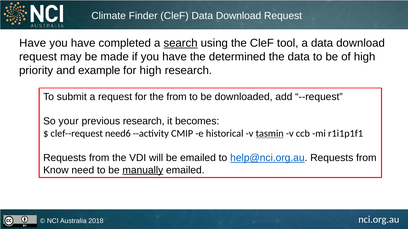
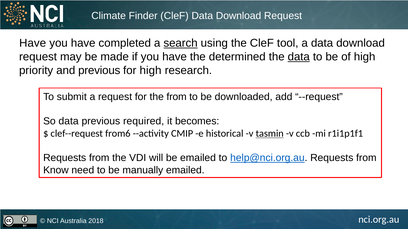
data at (299, 57) underline: none -> present
and example: example -> previous
So your: your -> data
previous research: research -> required
need6: need6 -> from6
manually underline: present -> none
